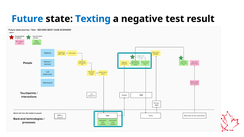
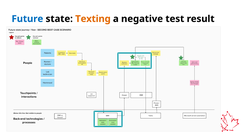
Texting colour: blue -> orange
